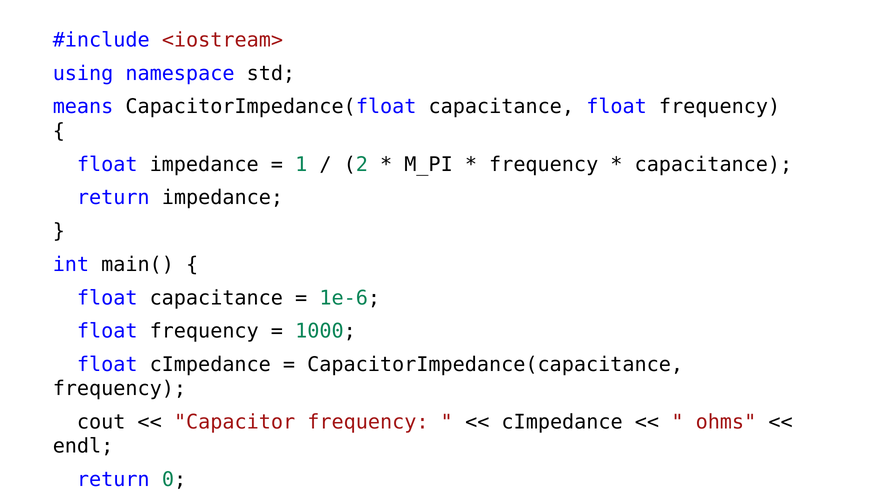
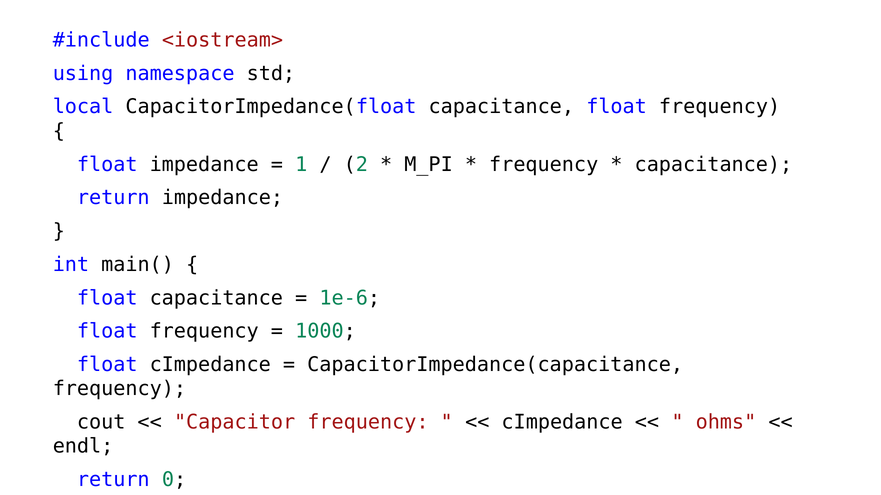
means: means -> local
